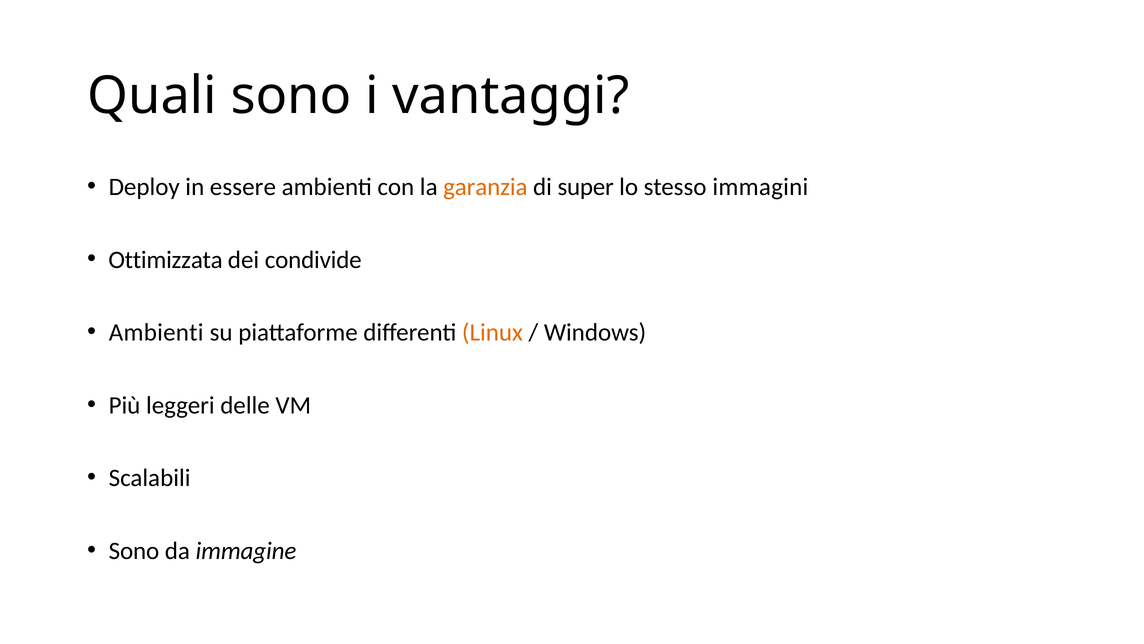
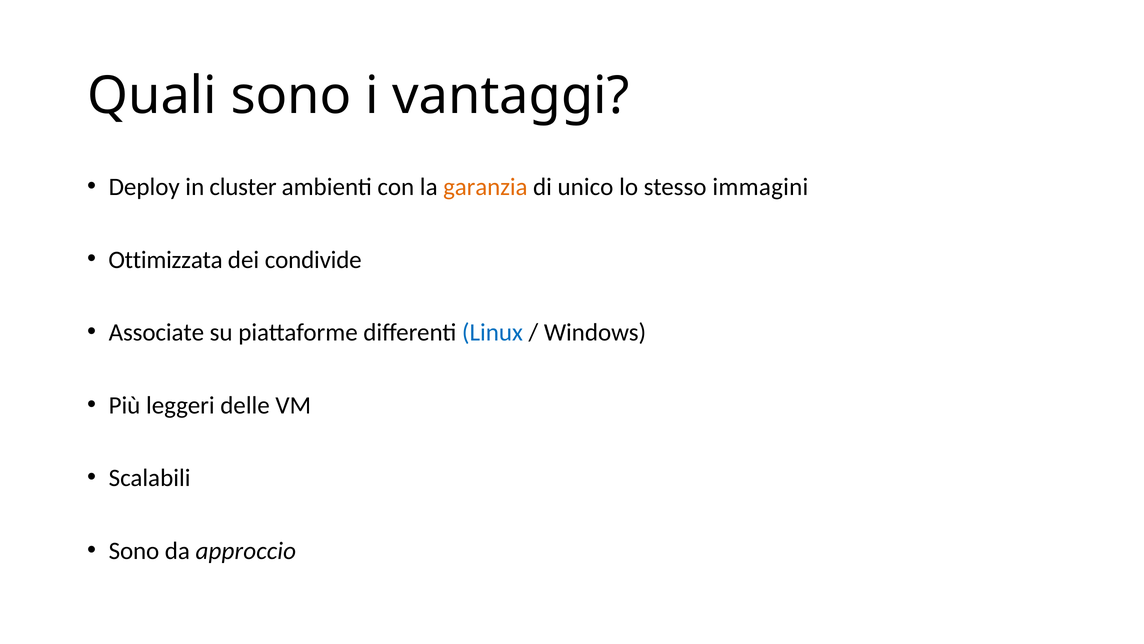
essere: essere -> cluster
super: super -> unico
Ambienti at (156, 332): Ambienti -> Associate
Linux colour: orange -> blue
immagine: immagine -> approccio
